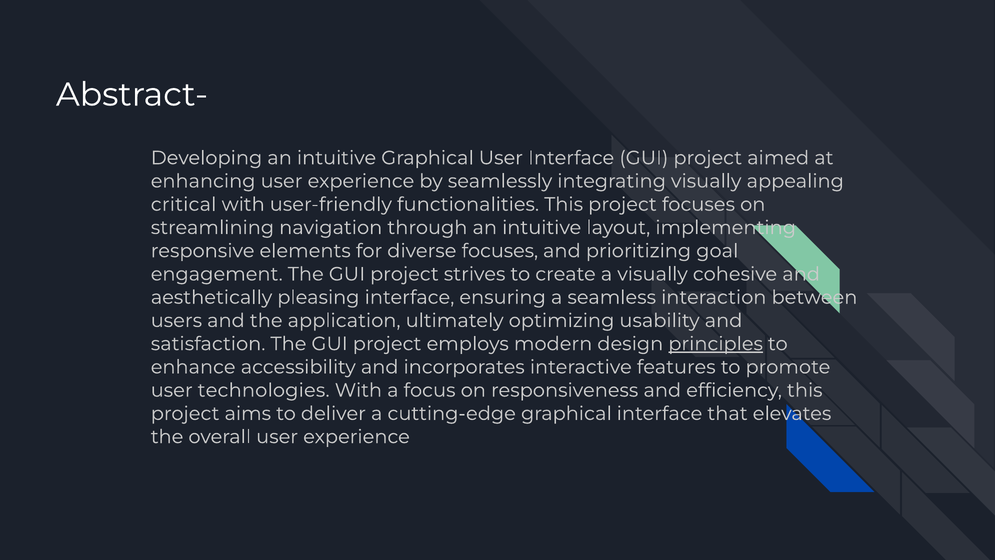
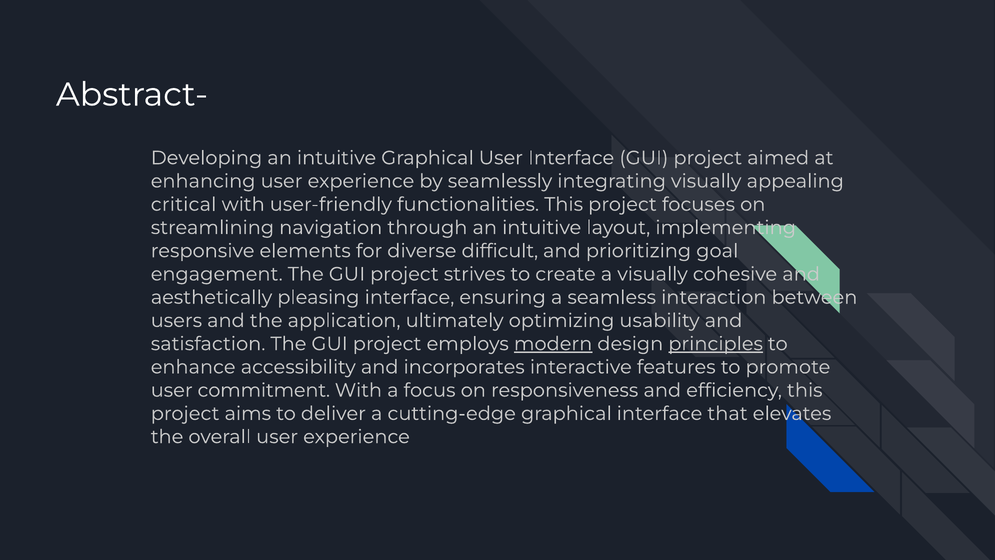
diverse focuses: focuses -> difficult
modern underline: none -> present
technologies: technologies -> commitment
